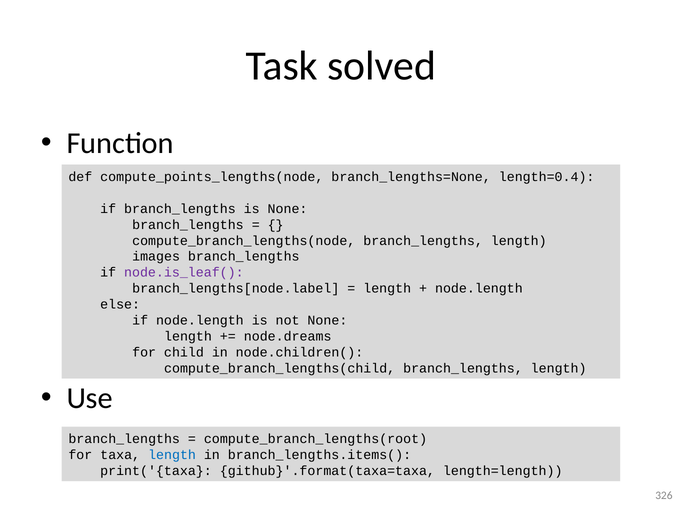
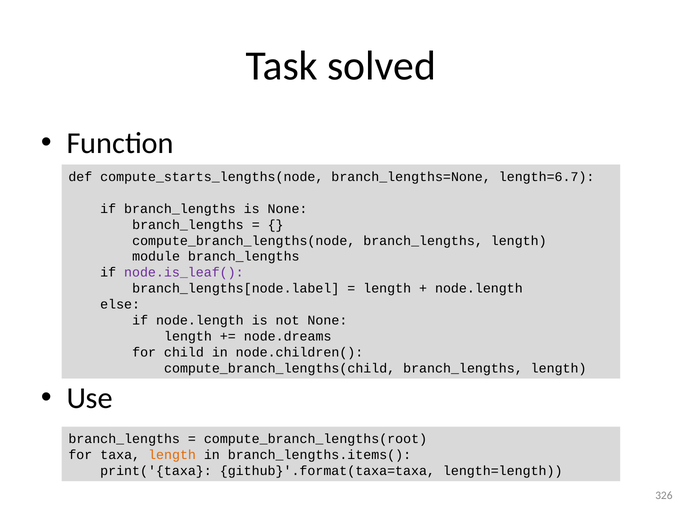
compute_points_lengths(node: compute_points_lengths(node -> compute_starts_lengths(node
length=0.4: length=0.4 -> length=6.7
images: images -> module
length at (172, 454) colour: blue -> orange
